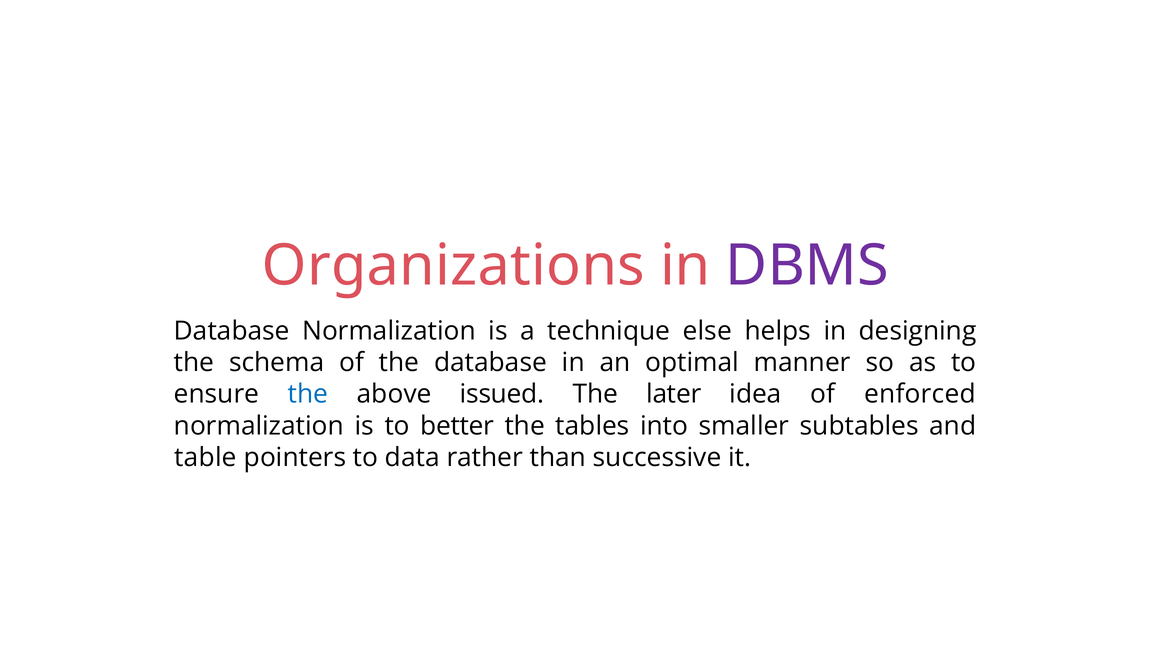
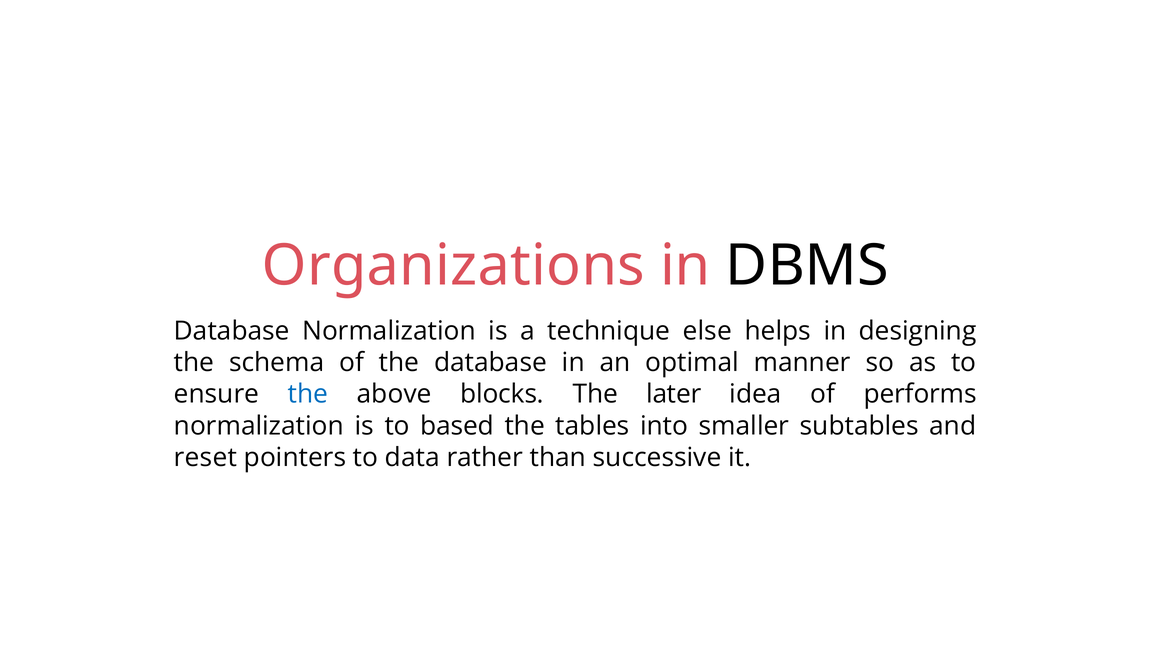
DBMS colour: purple -> black
issued: issued -> blocks
enforced: enforced -> performs
better: better -> based
table: table -> reset
